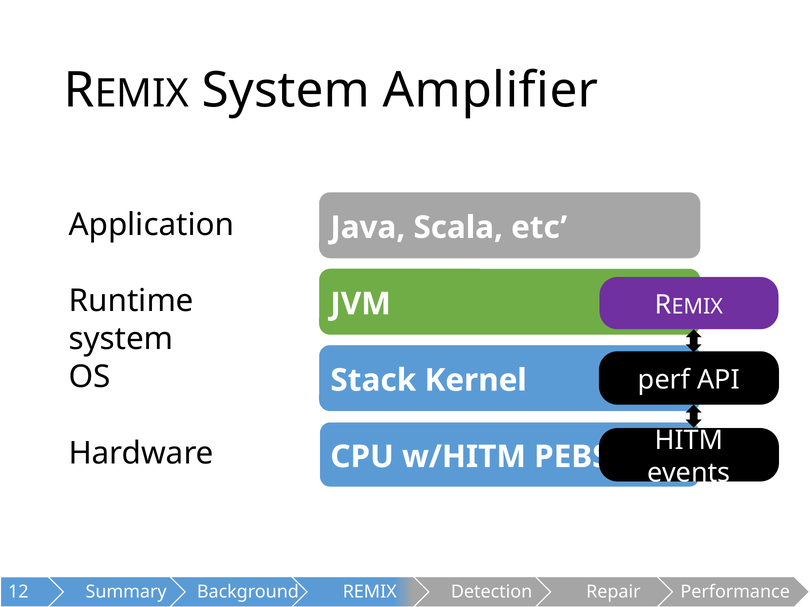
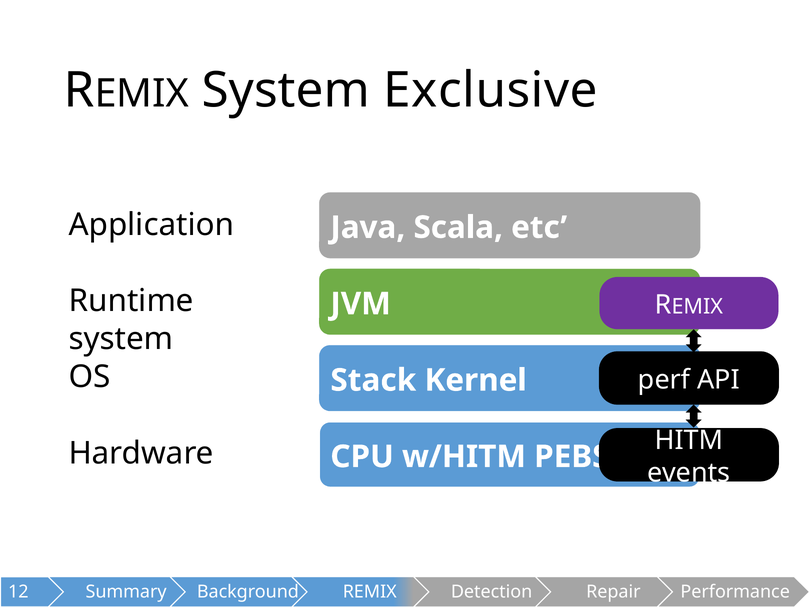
Amplifier: Amplifier -> Exclusive
